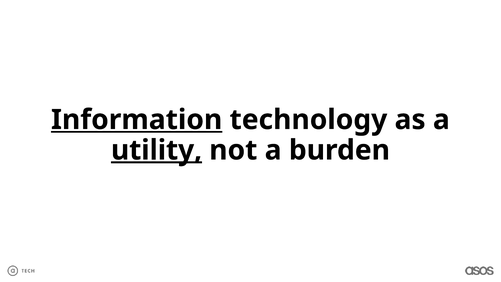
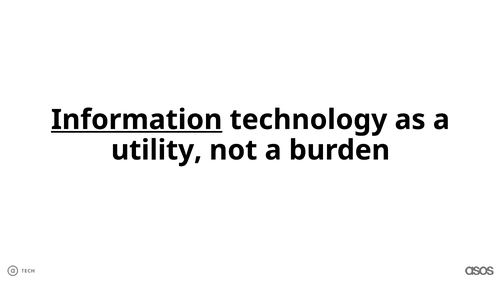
utility underline: present -> none
